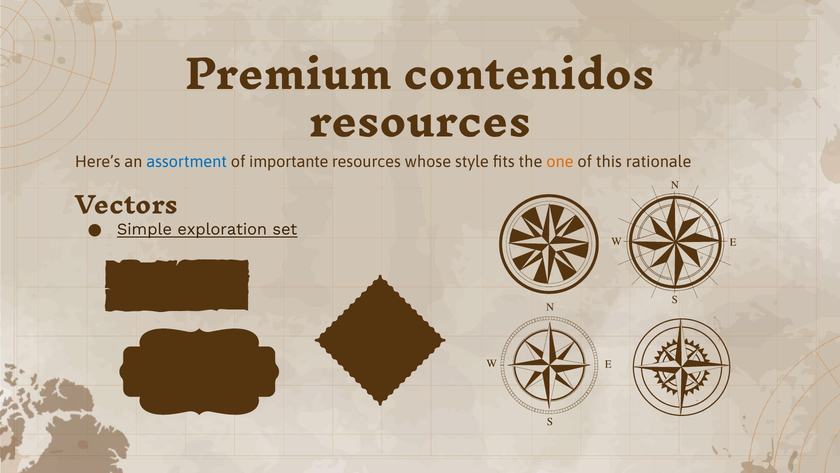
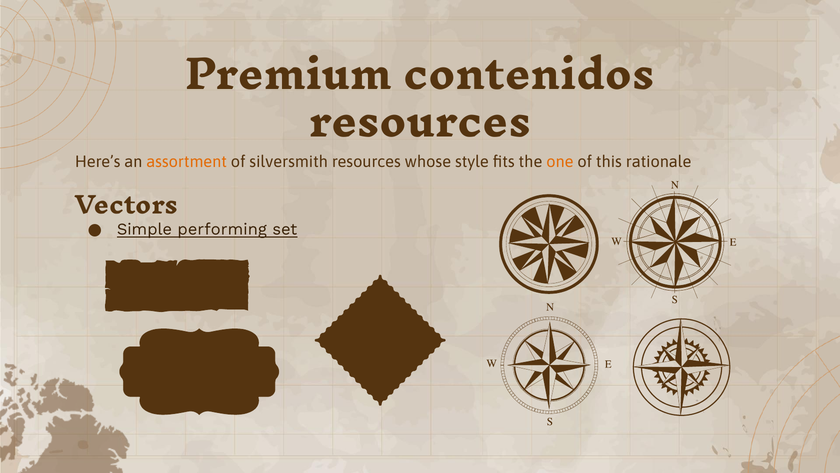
assortment colour: blue -> orange
importante: importante -> silversmith
exploration: exploration -> performing
